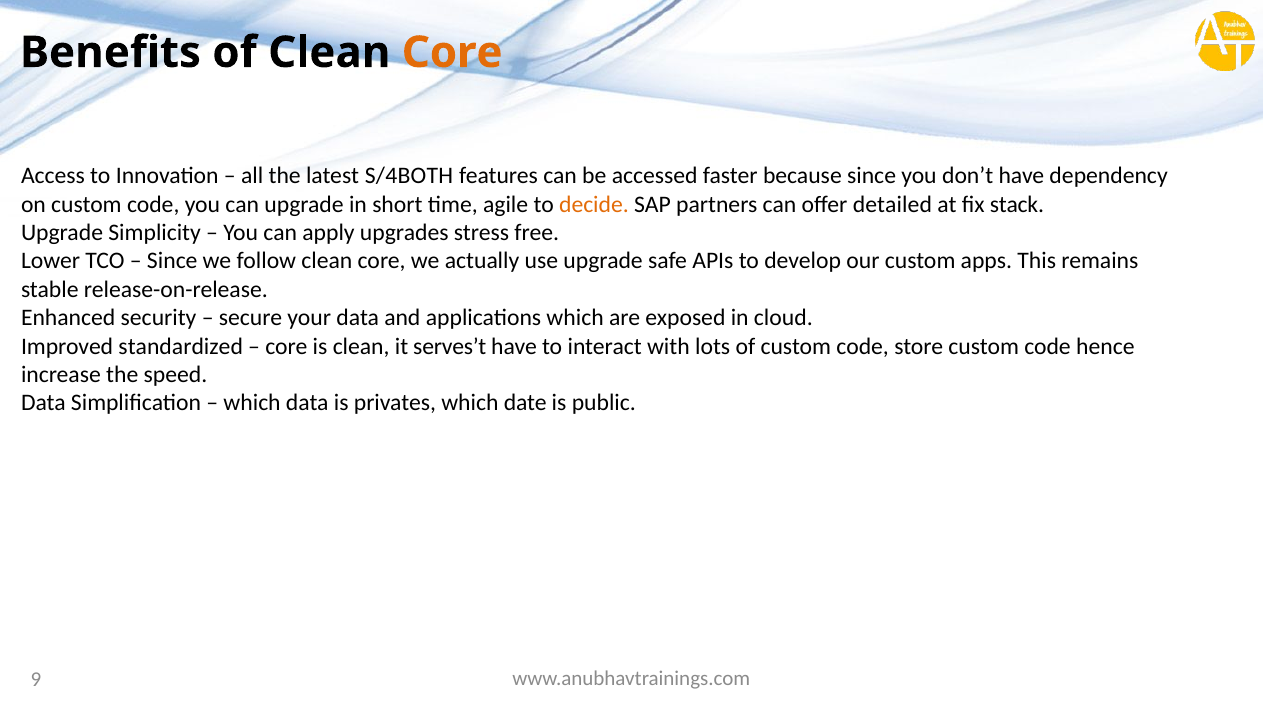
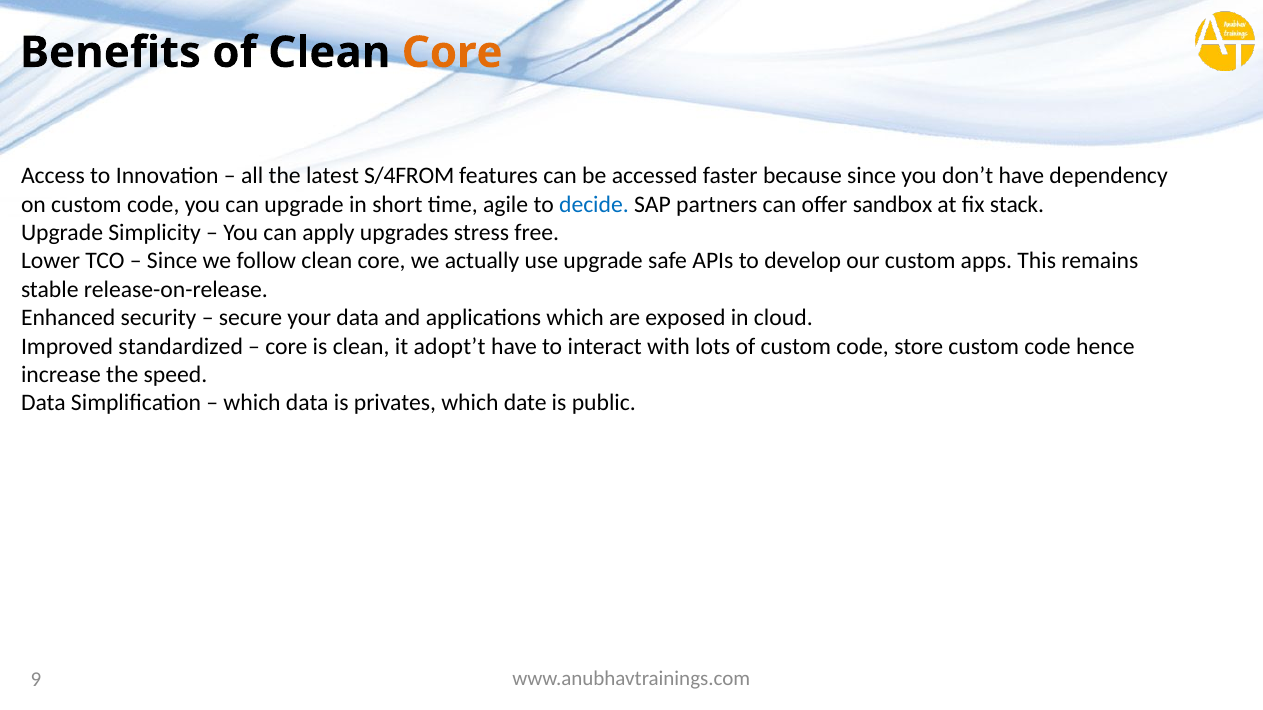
S/4BOTH: S/4BOTH -> S/4FROM
decide colour: orange -> blue
detailed: detailed -> sandbox
serves’t: serves’t -> adopt’t
